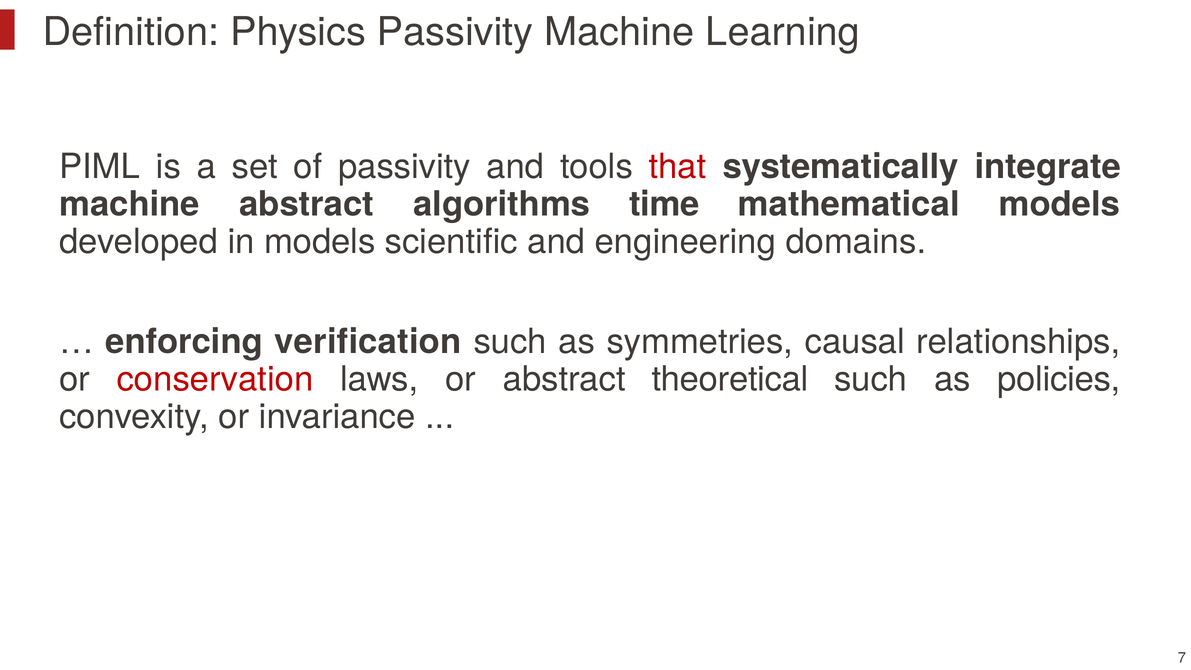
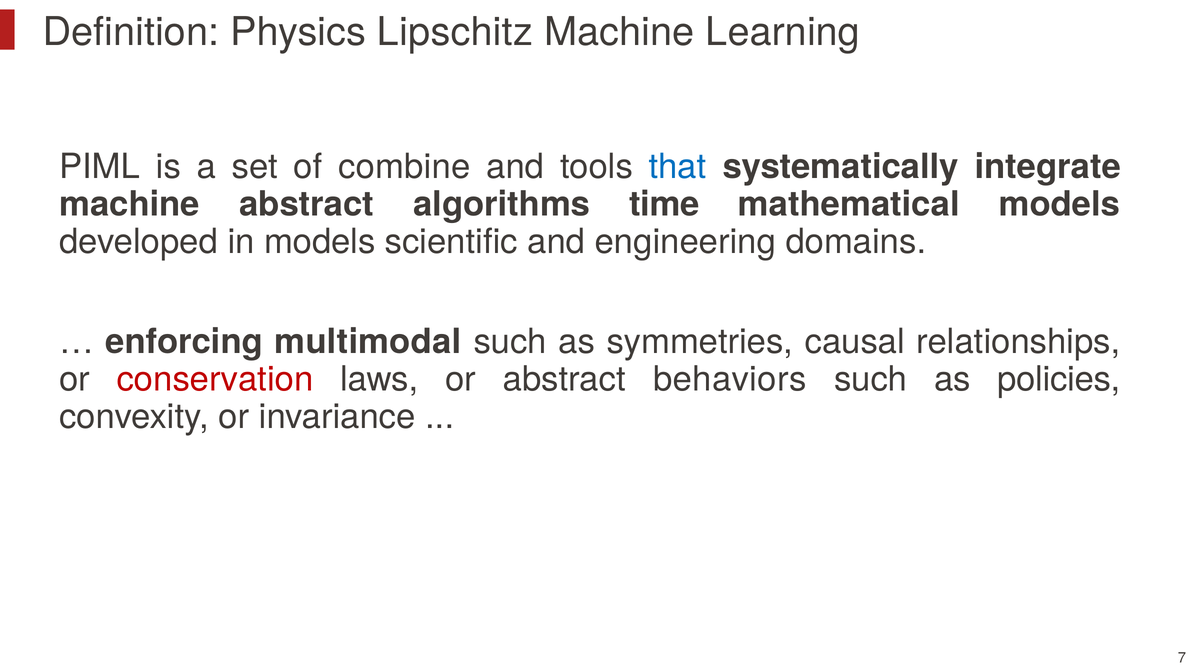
Physics Passivity: Passivity -> Lipschitz
of passivity: passivity -> combine
that colour: red -> blue
verification: verification -> multimodal
theoretical: theoretical -> behaviors
